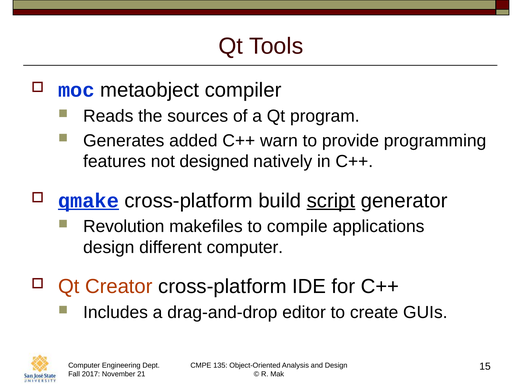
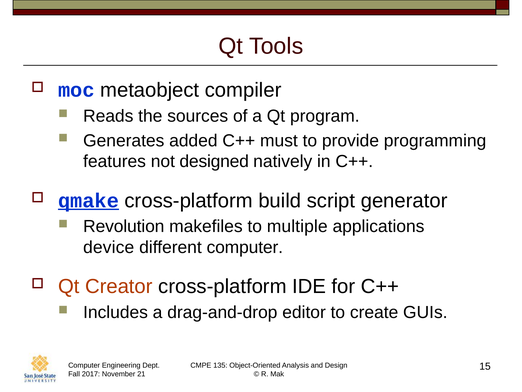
warn: warn -> must
script underline: present -> none
compile: compile -> multiple
design at (109, 247): design -> device
